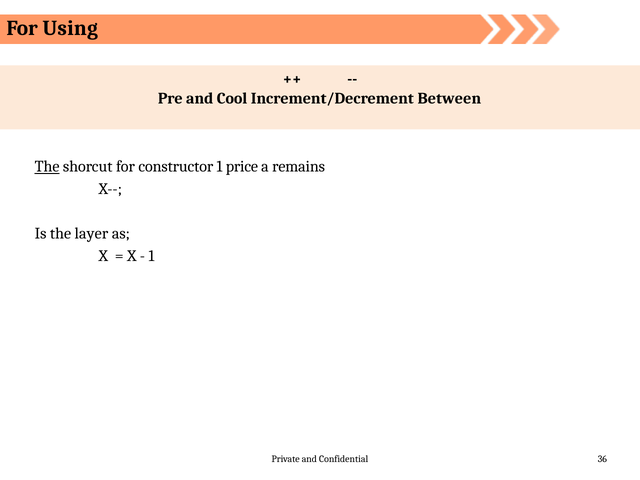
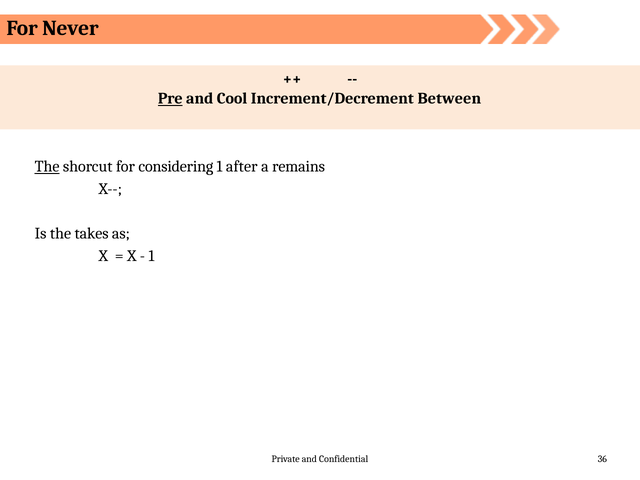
Using: Using -> Never
Pre underline: none -> present
constructor: constructor -> considering
price: price -> after
layer: layer -> takes
